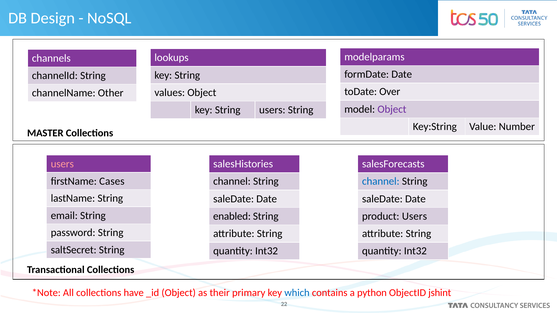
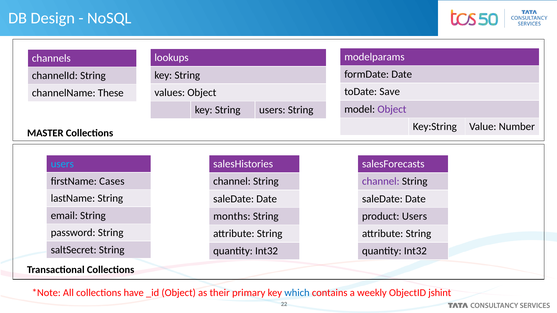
Over: Over -> Save
Other: Other -> These
users at (62, 164) colour: pink -> light blue
channel at (381, 182) colour: blue -> purple
enabled: enabled -> months
python: python -> weekly
